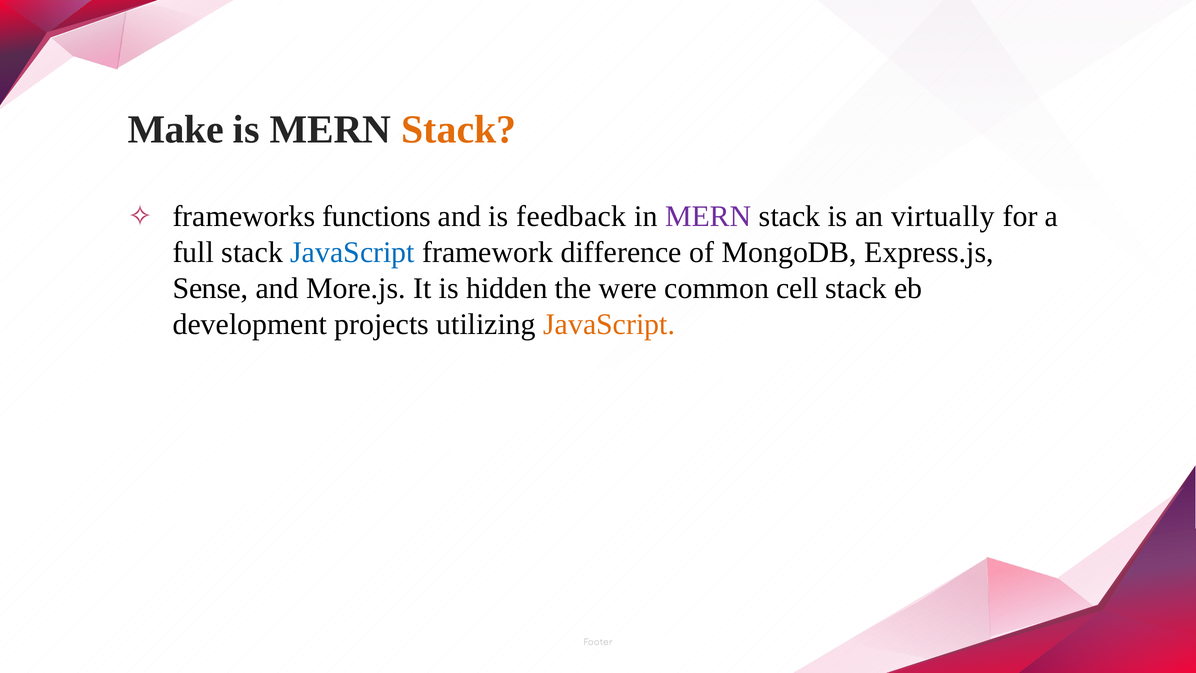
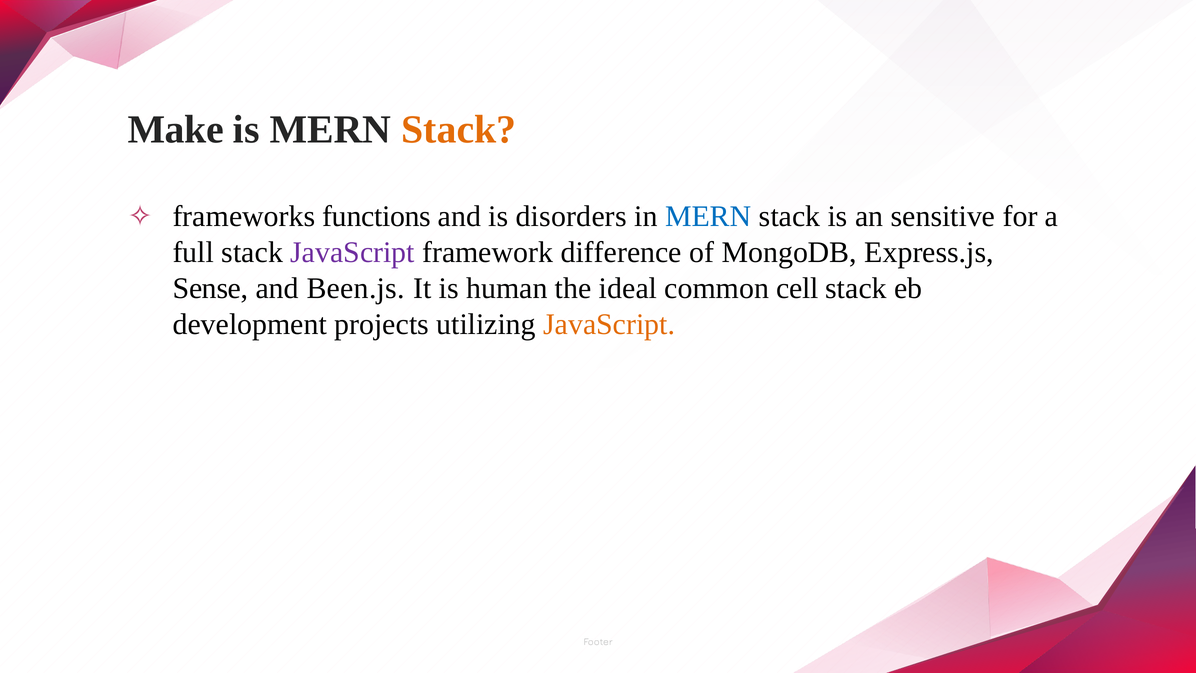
feedback: feedback -> disorders
MERN at (708, 217) colour: purple -> blue
virtually: virtually -> sensitive
JavaScript at (353, 252) colour: blue -> purple
More.js: More.js -> Been.js
hidden: hidden -> human
were: were -> ideal
